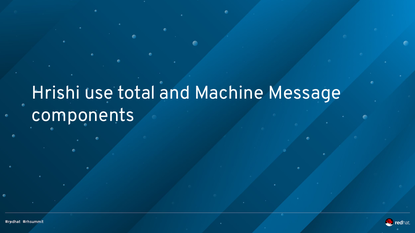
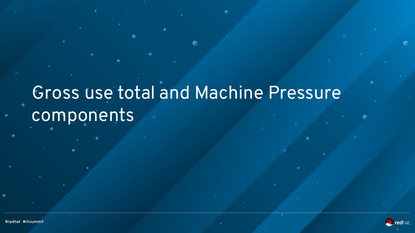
Hrishi: Hrishi -> Gross
Message: Message -> Pressure
